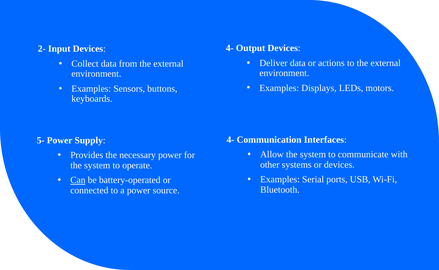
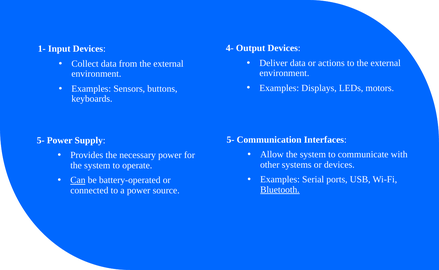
2-: 2- -> 1-
4- at (231, 140): 4- -> 5-
Bluetooth underline: none -> present
